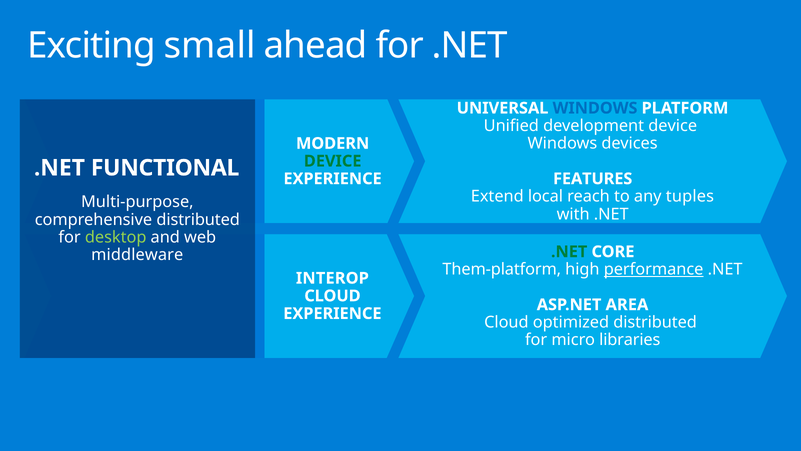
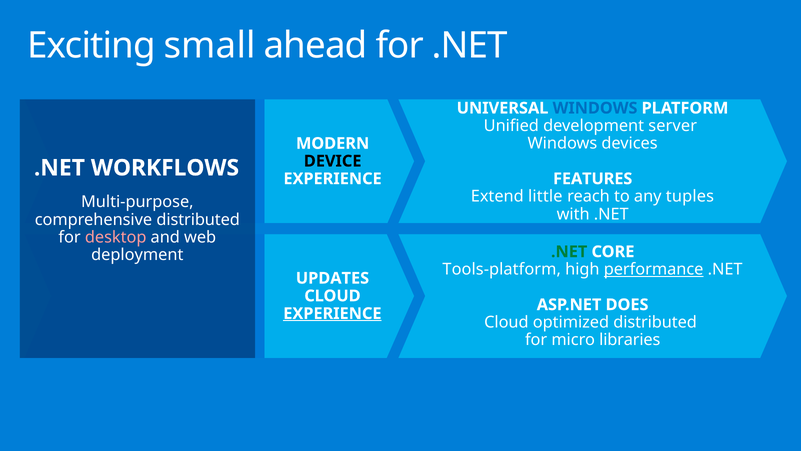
development device: device -> server
DEVICE at (333, 161) colour: green -> black
FUNCTIONAL: FUNCTIONAL -> WORKFLOWS
local: local -> little
desktop colour: light green -> pink
middleware: middleware -> deployment
Them-platform: Them-platform -> Tools-platform
INTEROP: INTEROP -> UPDATES
AREA: AREA -> DOES
EXPERIENCE at (332, 313) underline: none -> present
